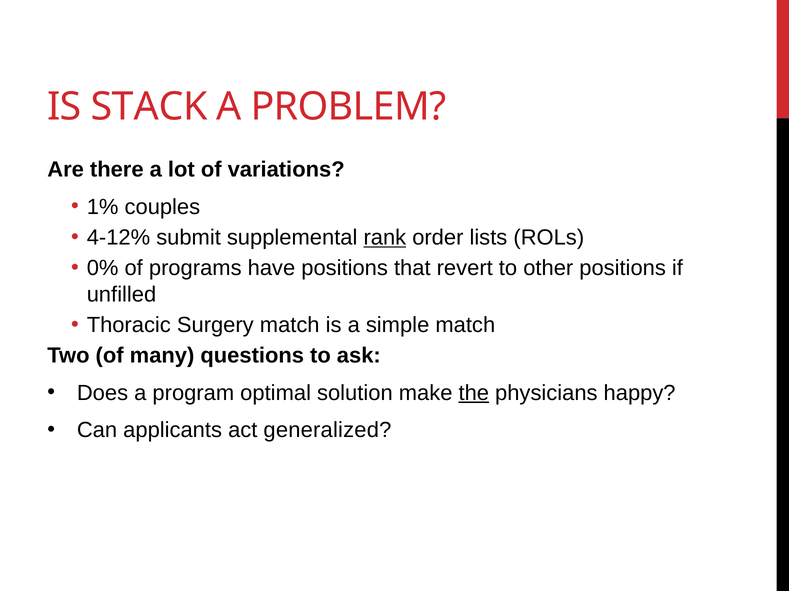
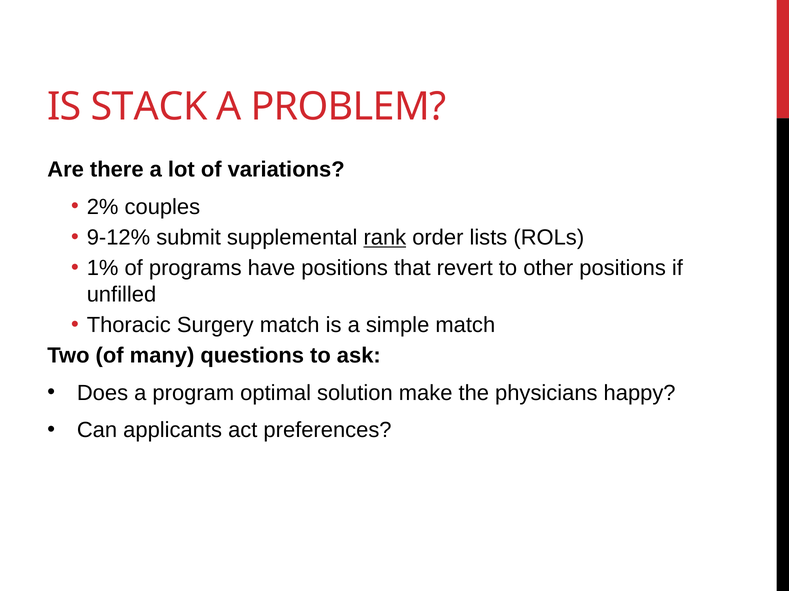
1%: 1% -> 2%
4-12%: 4-12% -> 9-12%
0%: 0% -> 1%
the underline: present -> none
generalized: generalized -> preferences
